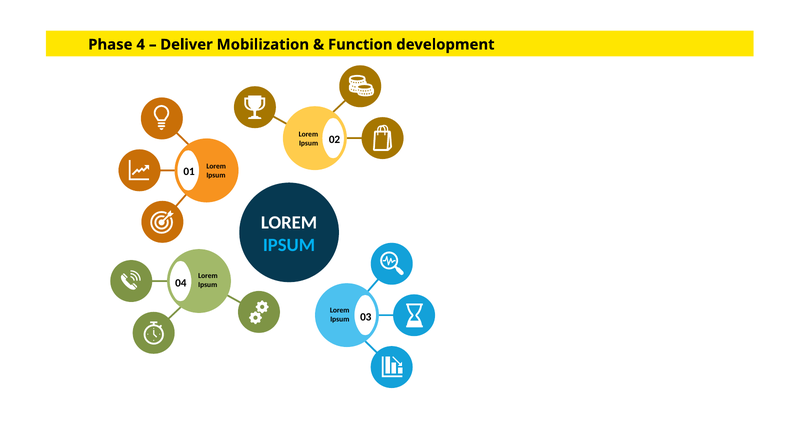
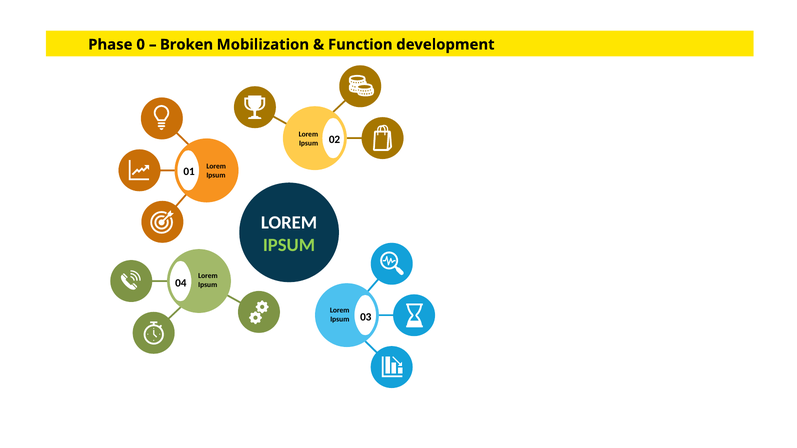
4: 4 -> 0
Deliver: Deliver -> Broken
IPSUM at (289, 245) colour: light blue -> light green
